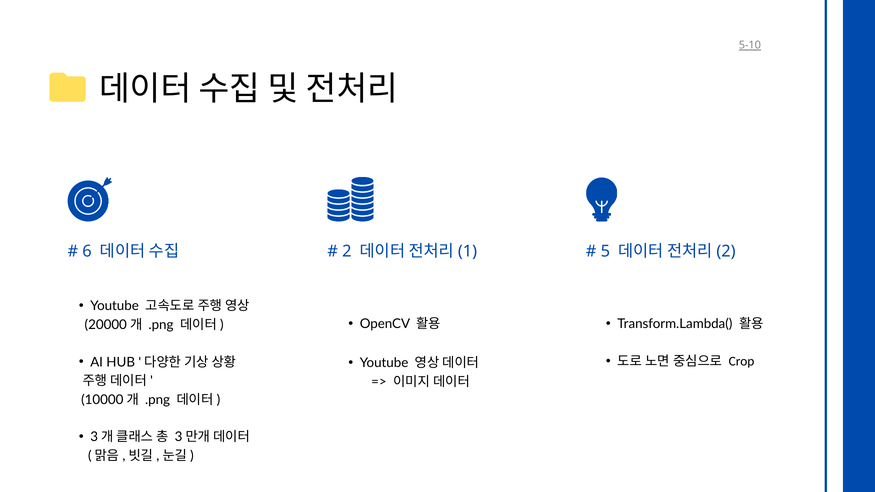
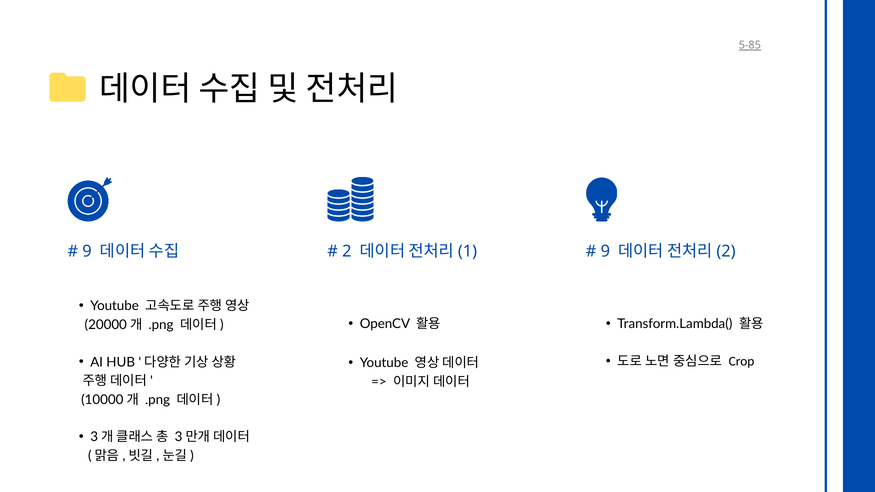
5-10: 5-10 -> 5-85
6 at (87, 251): 6 -> 9
5 at (605, 251): 5 -> 9
